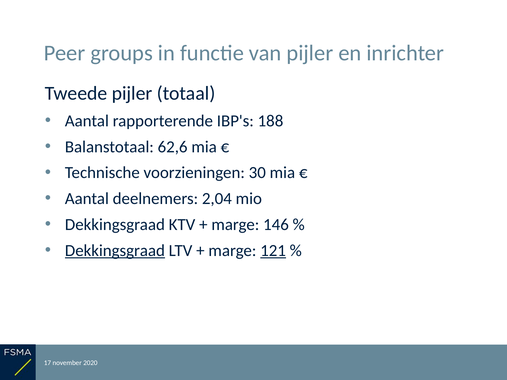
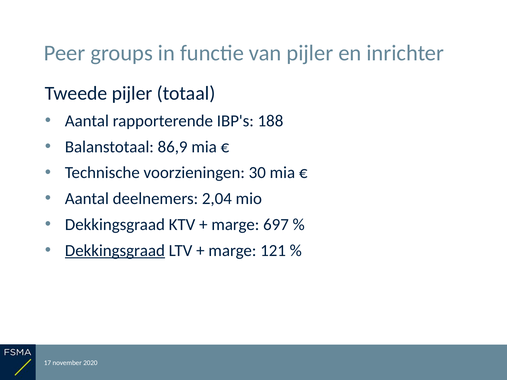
62,6: 62,6 -> 86,9
146: 146 -> 697
121 underline: present -> none
